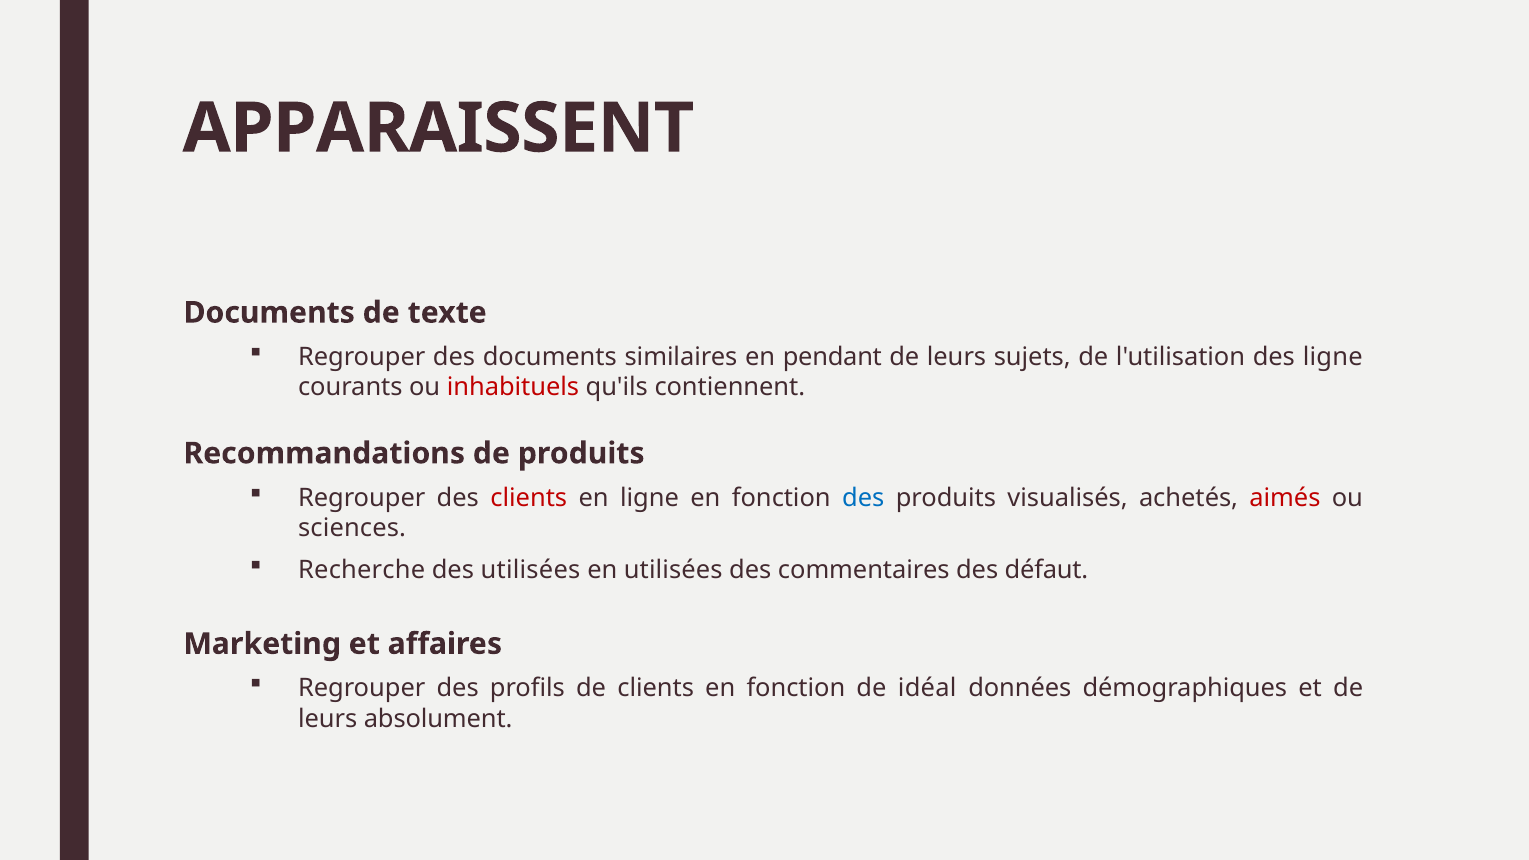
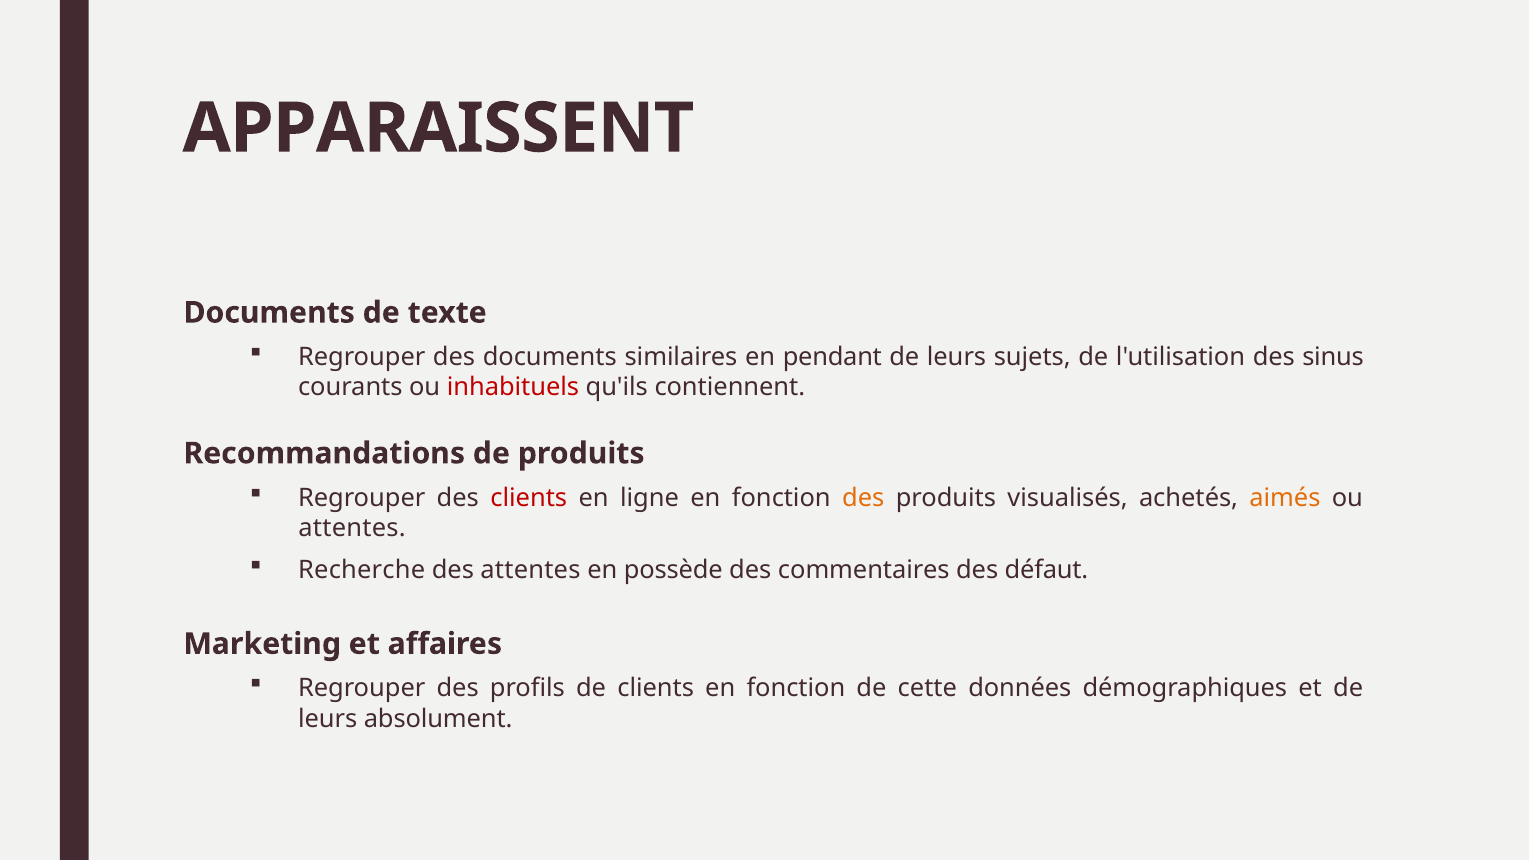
des ligne: ligne -> sinus
des at (863, 498) colour: blue -> orange
aimés colour: red -> orange
sciences at (352, 528): sciences -> attentes
des utilisées: utilisées -> attentes
en utilisées: utilisées -> possède
idéal: idéal -> cette
